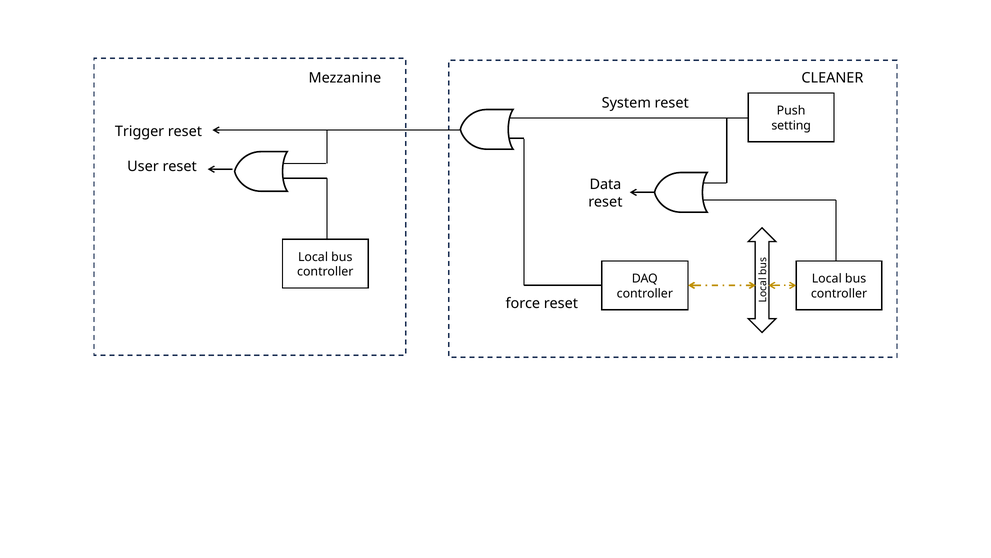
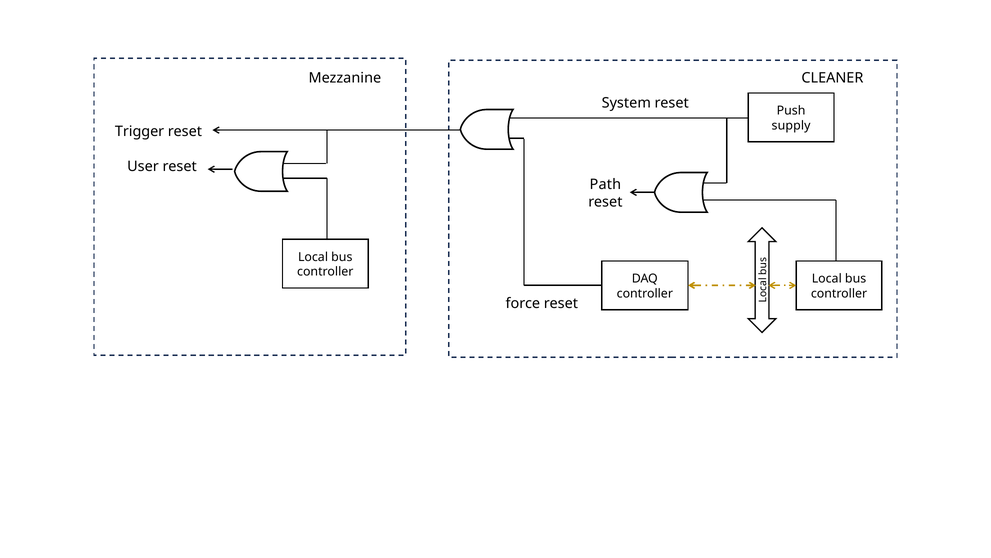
setting: setting -> supply
Data: Data -> Path
